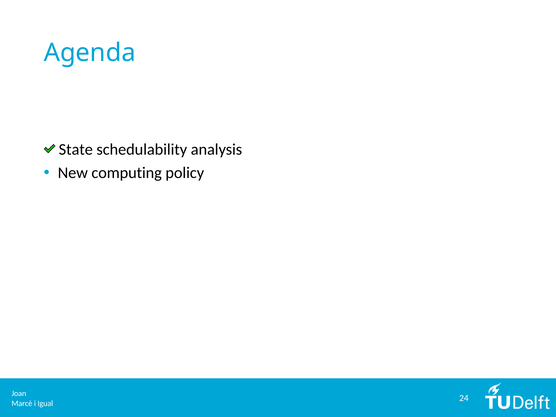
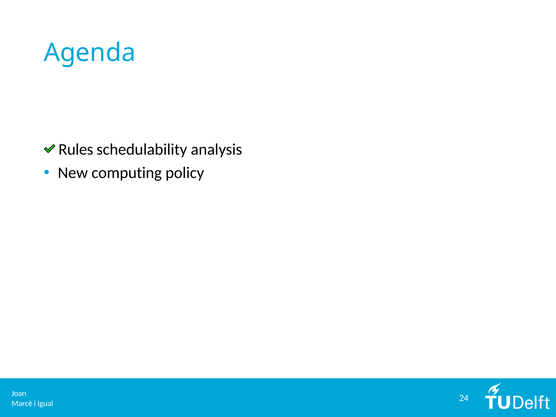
State: State -> Rules
